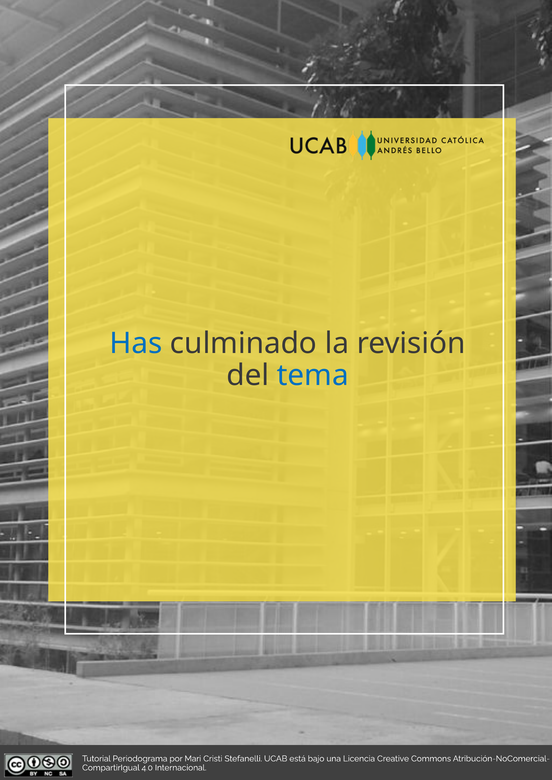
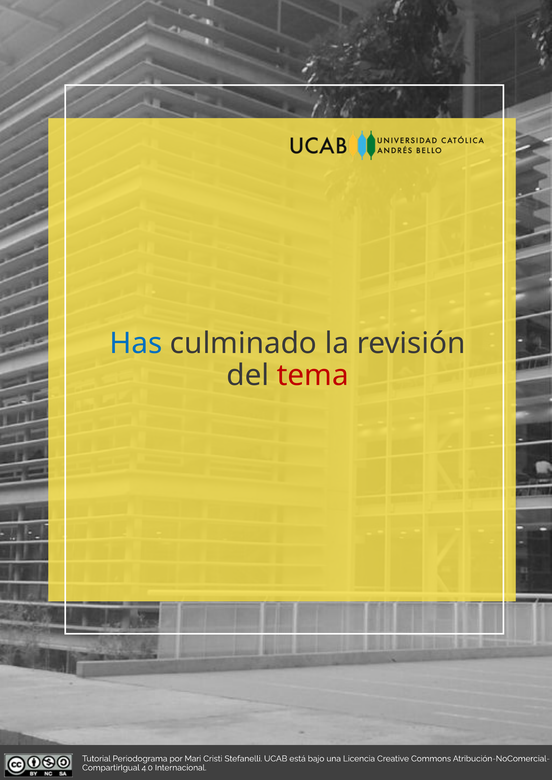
tema colour: blue -> red
